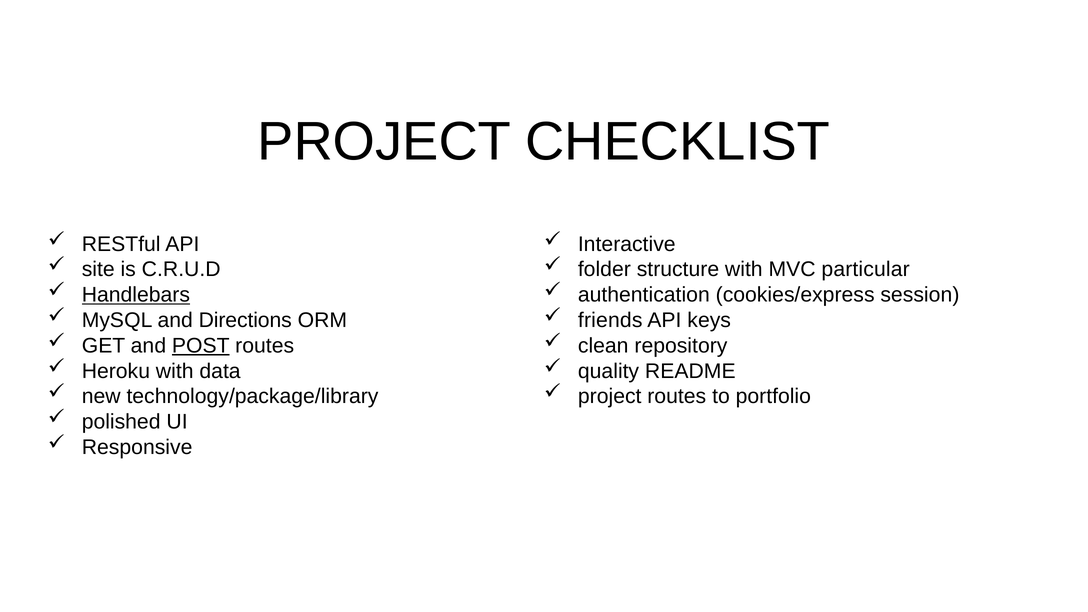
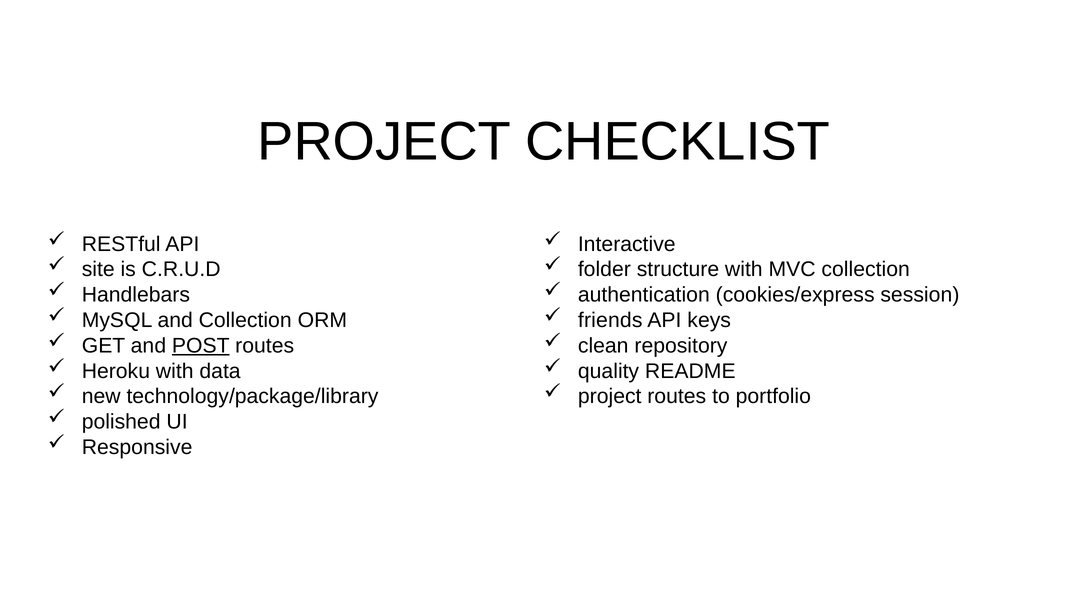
MVC particular: particular -> collection
Handlebars underline: present -> none
and Directions: Directions -> Collection
